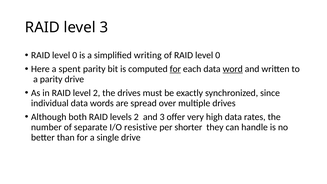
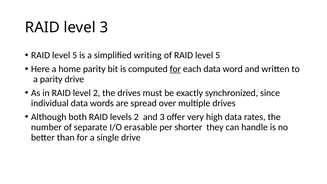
0 at (75, 55): 0 -> 5
of RAID level 0: 0 -> 5
spent: spent -> home
word underline: present -> none
resistive: resistive -> erasable
